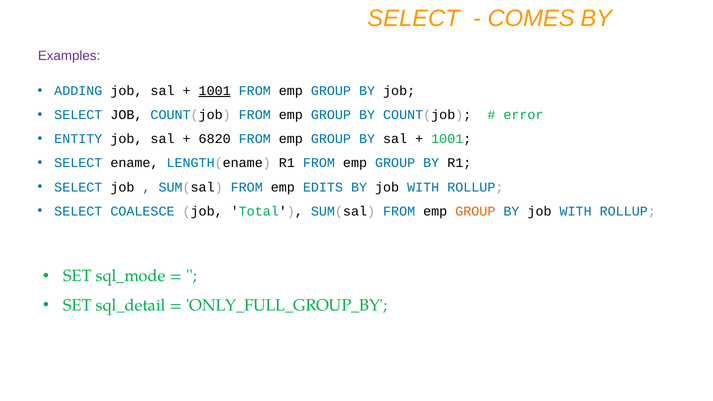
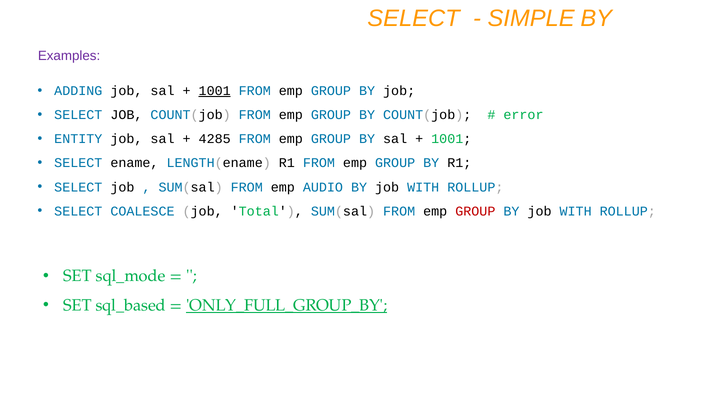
COMES: COMES -> SIMPLE
6820: 6820 -> 4285
EDITS: EDITS -> AUDIO
GROUP at (475, 211) colour: orange -> red
sql_detail: sql_detail -> sql_based
ONLY_FULL_GROUP_BY underline: none -> present
